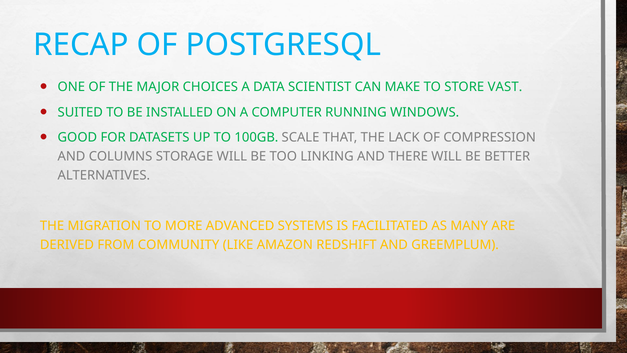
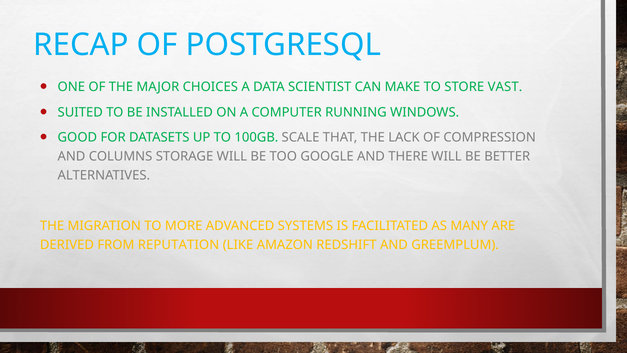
LINKING: LINKING -> GOOGLE
COMMUNITY: COMMUNITY -> REPUTATION
